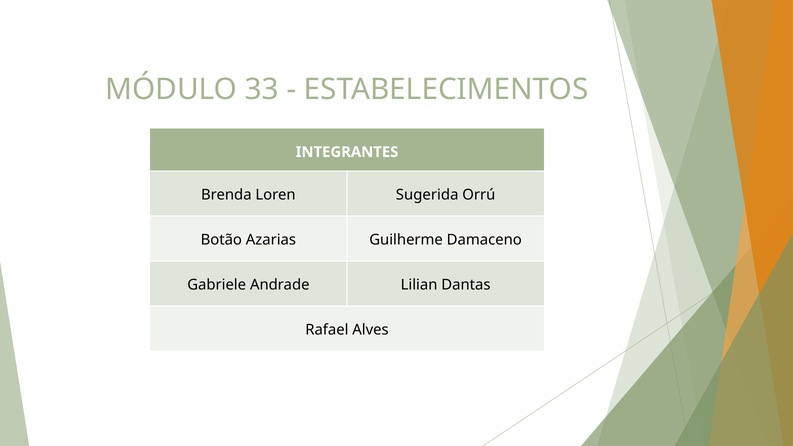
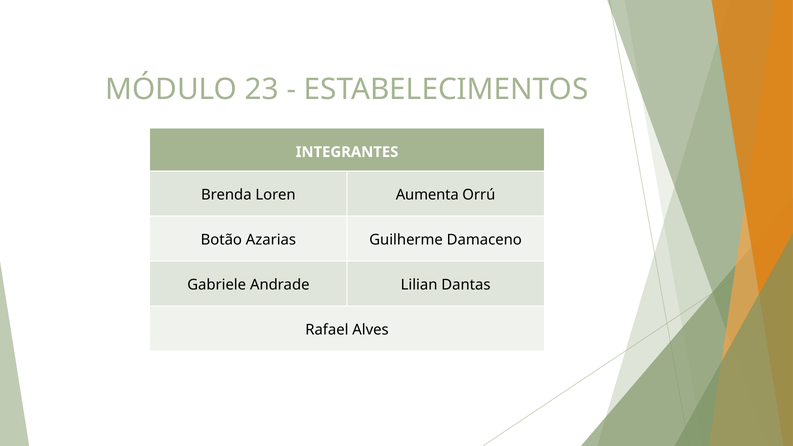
33: 33 -> 23
Sugerida: Sugerida -> Aumenta
